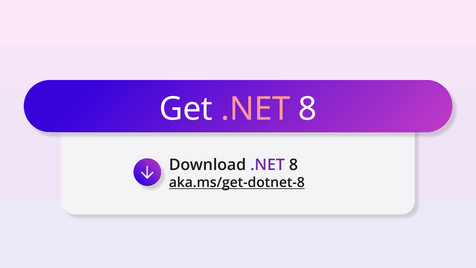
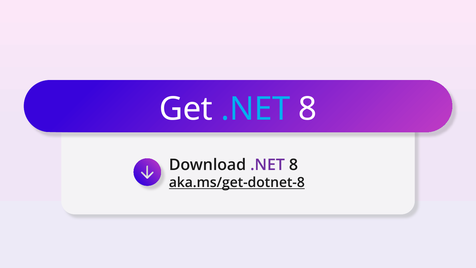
.NET at (255, 109) colour: pink -> light blue
